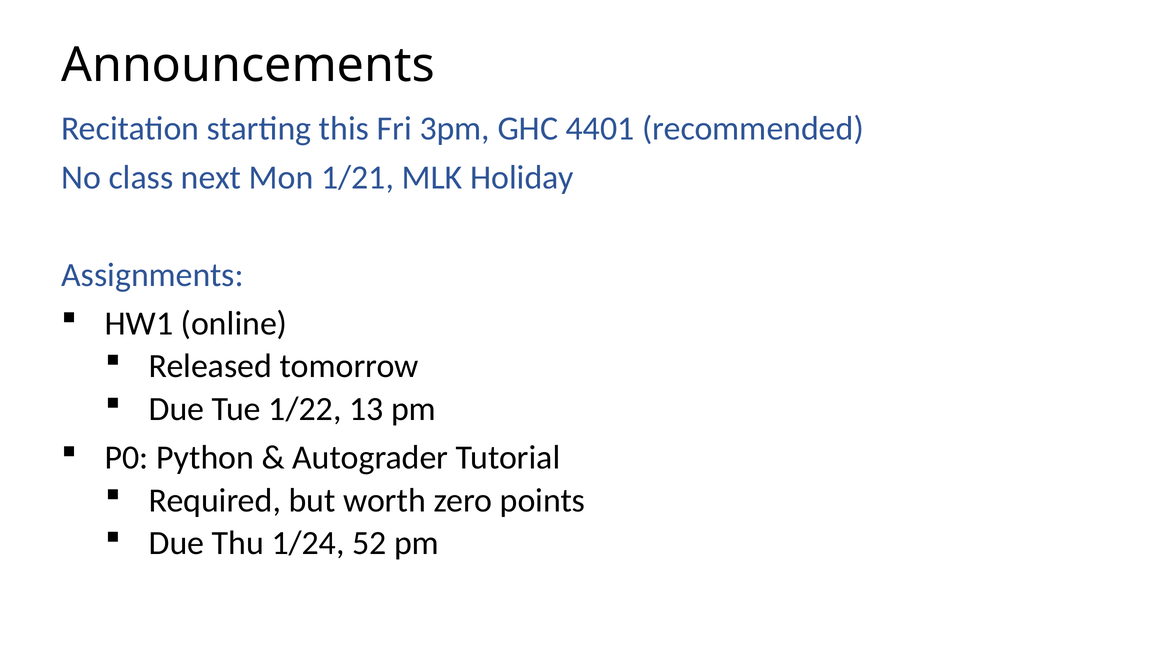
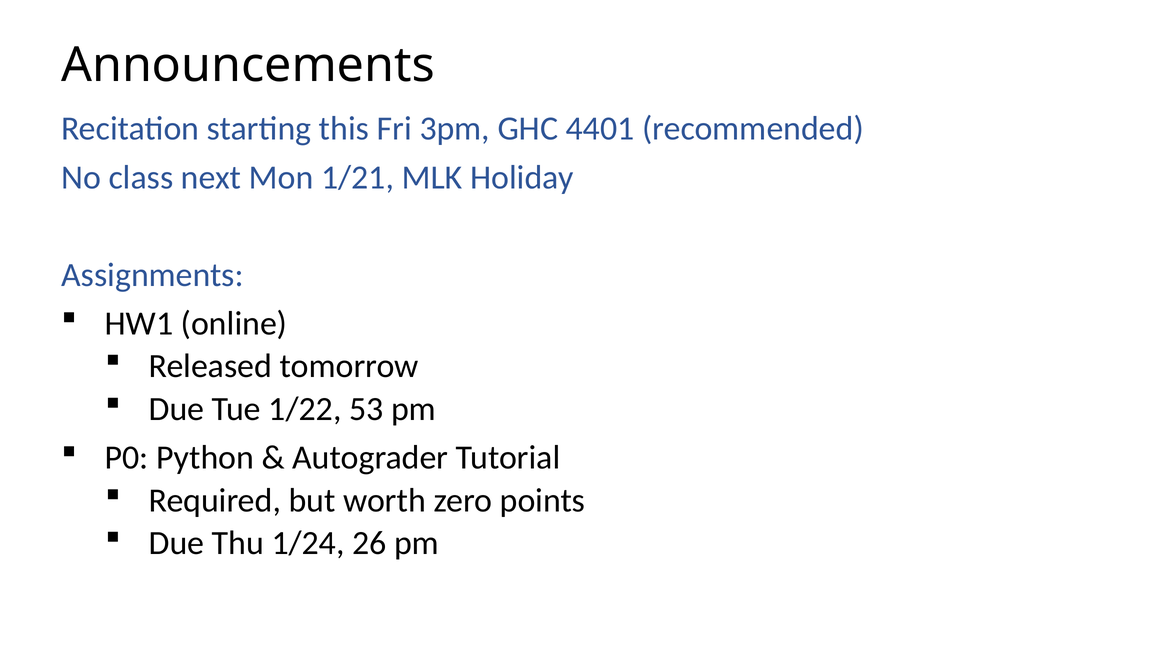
13: 13 -> 53
52: 52 -> 26
